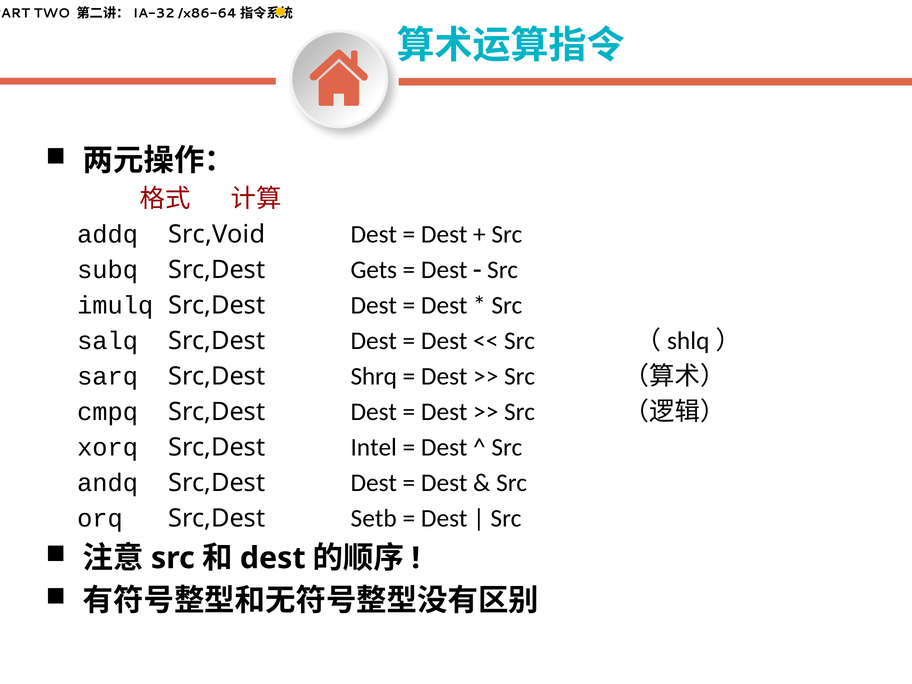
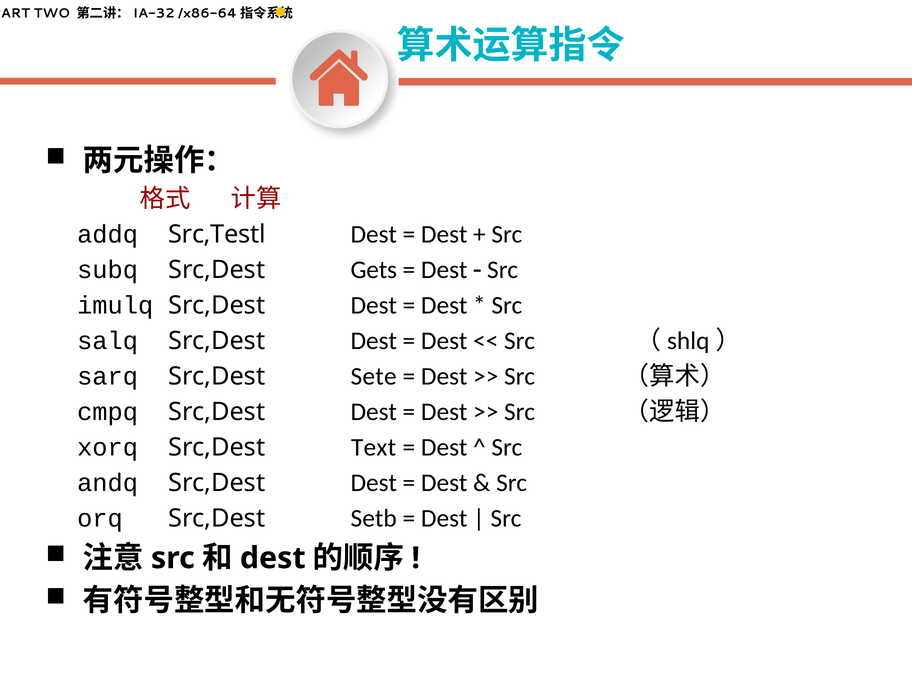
Src,Void: Src,Void -> Src,Testl
Shrq: Shrq -> Sete
Intel: Intel -> Text
